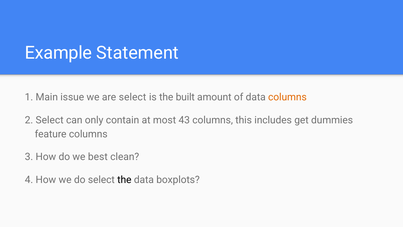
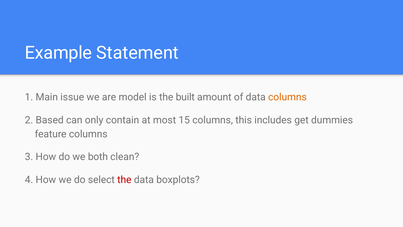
are select: select -> model
2 Select: Select -> Based
43: 43 -> 15
best: best -> both
the at (124, 180) colour: black -> red
